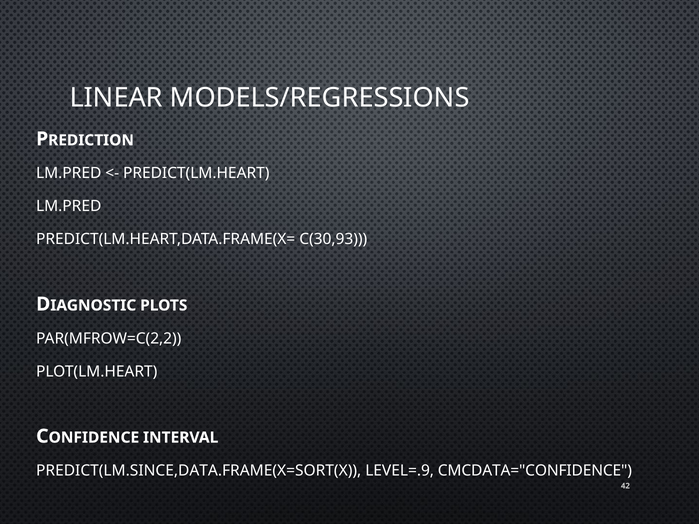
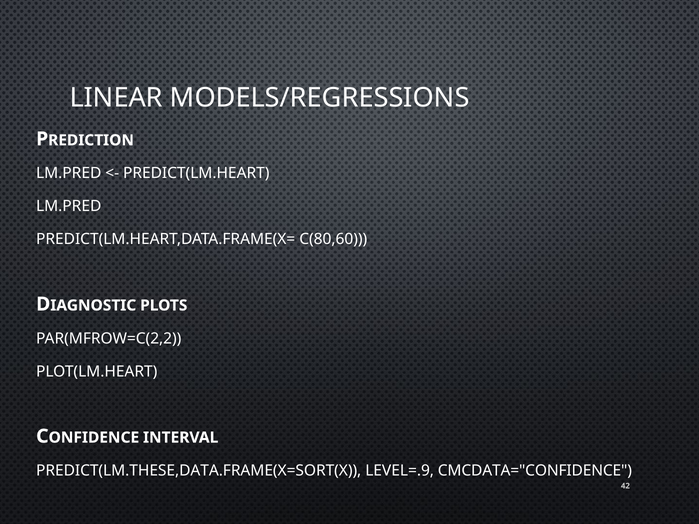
C(30,93: C(30,93 -> C(80,60
PREDICT(LM.SINCE,DATA.FRAME(X=SORT(X: PREDICT(LM.SINCE,DATA.FRAME(X=SORT(X -> PREDICT(LM.THESE,DATA.FRAME(X=SORT(X
